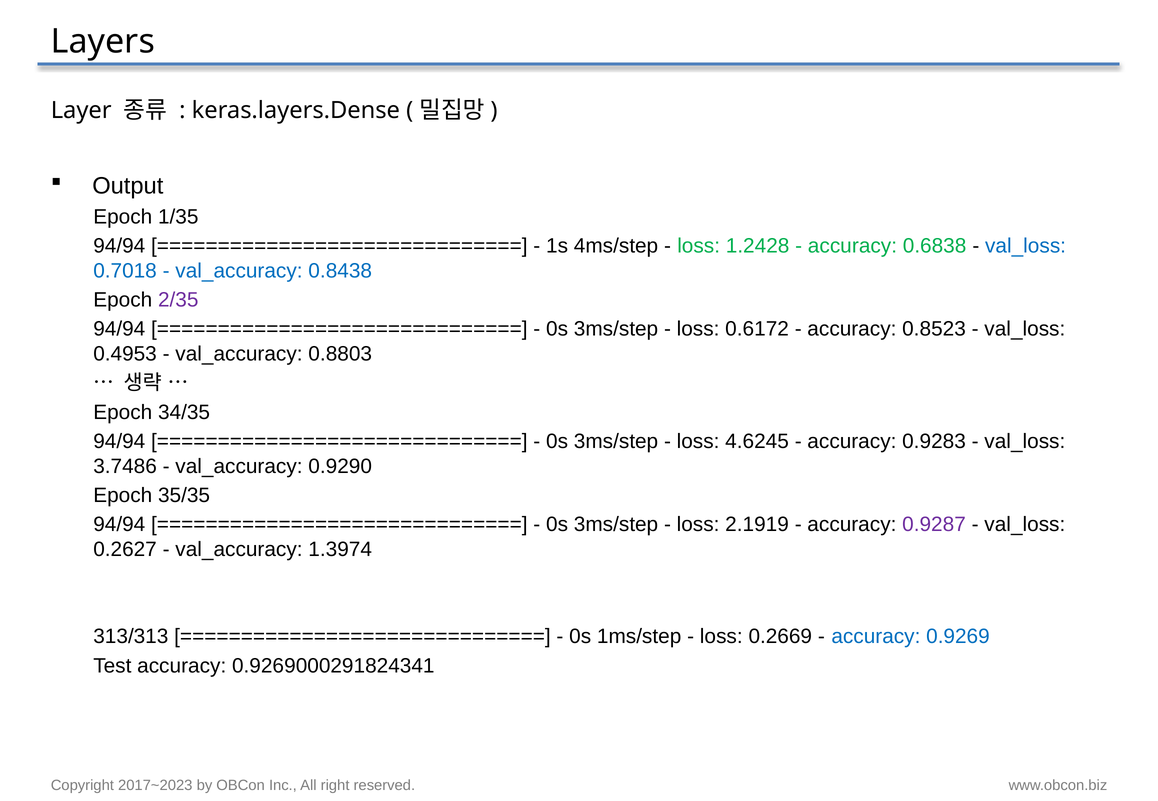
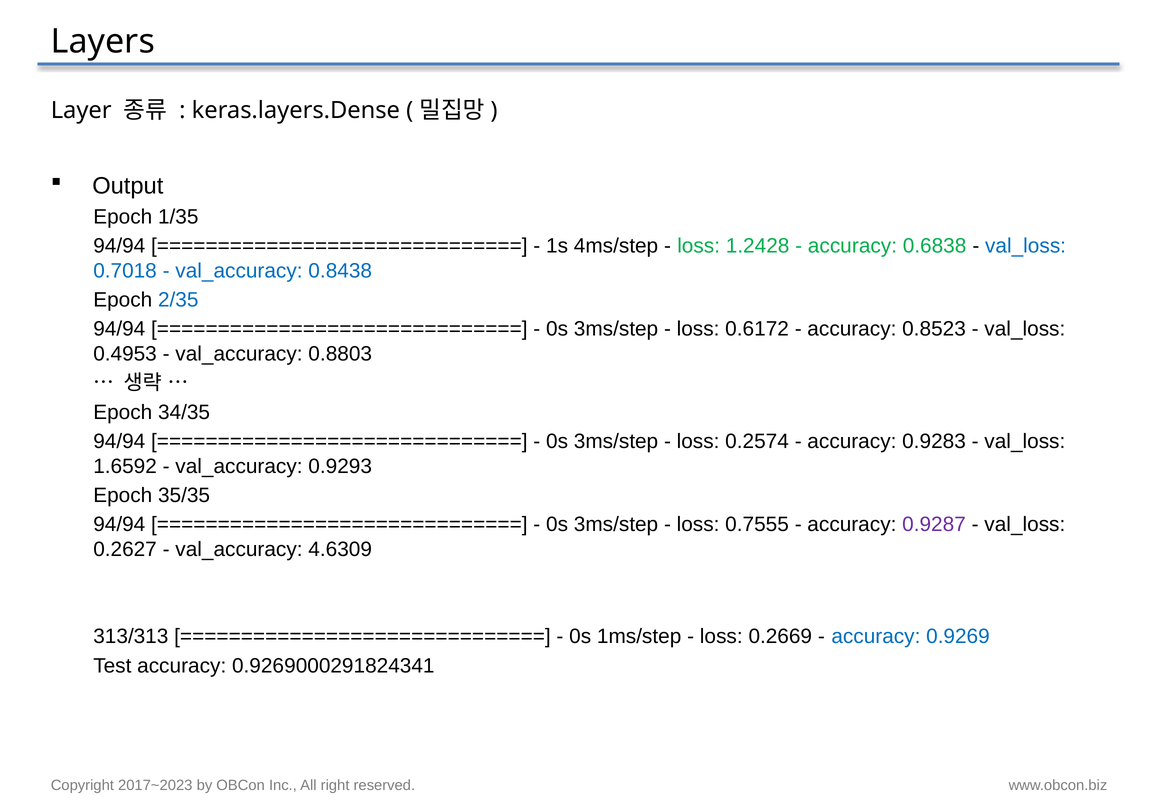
2/35 colour: purple -> blue
4.6245: 4.6245 -> 0.2574
3.7486: 3.7486 -> 1.6592
0.9290: 0.9290 -> 0.9293
2.1919: 2.1919 -> 0.7555
1.3974: 1.3974 -> 4.6309
